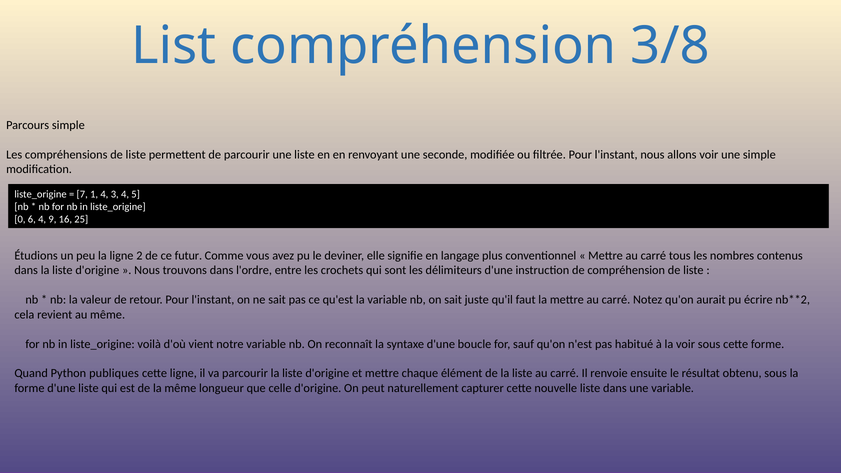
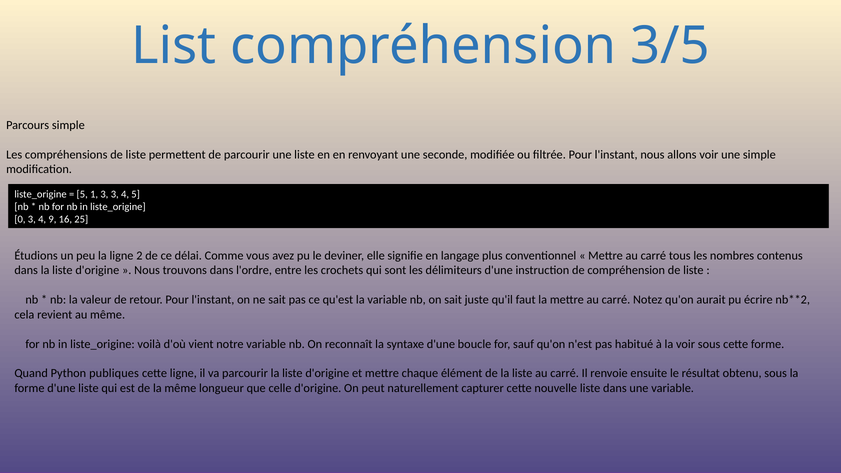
3/8: 3/8 -> 3/5
7 at (82, 194): 7 -> 5
1 4: 4 -> 3
0 6: 6 -> 3
futur: futur -> délai
